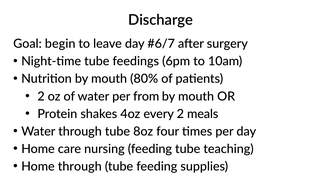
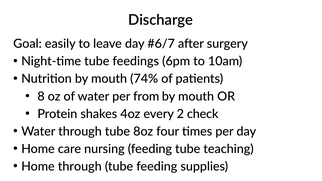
begin: begin -> easily
80%: 80% -> 74%
2 at (41, 96): 2 -> 8
meals: meals -> check
